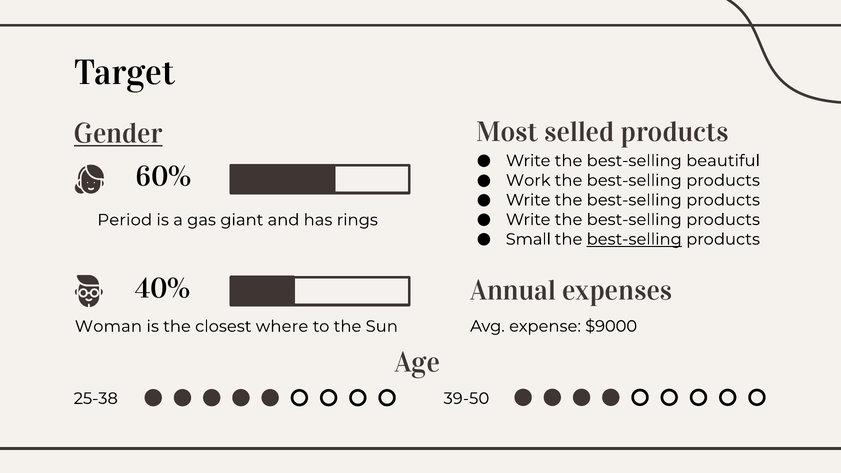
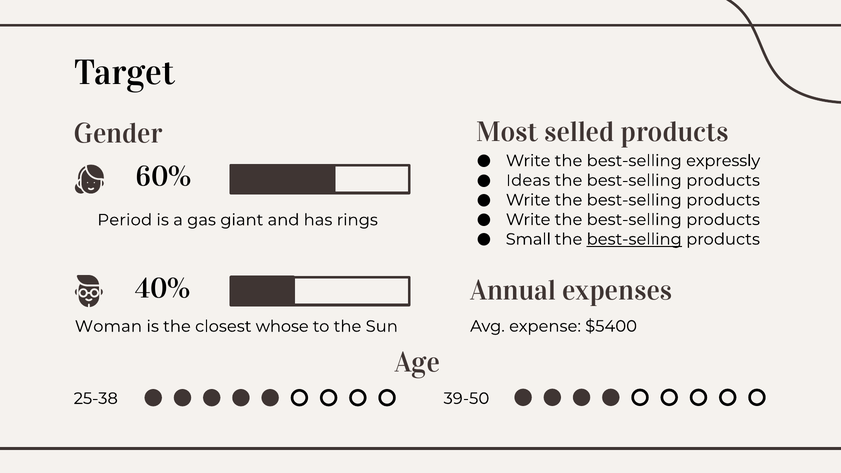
Gender underline: present -> none
beautiful: beautiful -> expressly
Work: Work -> Ideas
$9000: $9000 -> $5400
where: where -> whose
